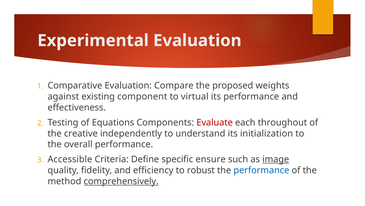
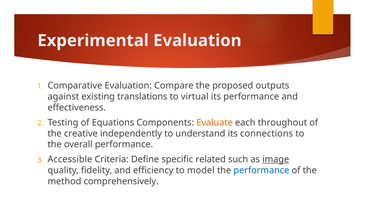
weights: weights -> outputs
component: component -> translations
Evaluate colour: red -> orange
initialization: initialization -> connections
ensure: ensure -> related
robust: robust -> model
comprehensively underline: present -> none
